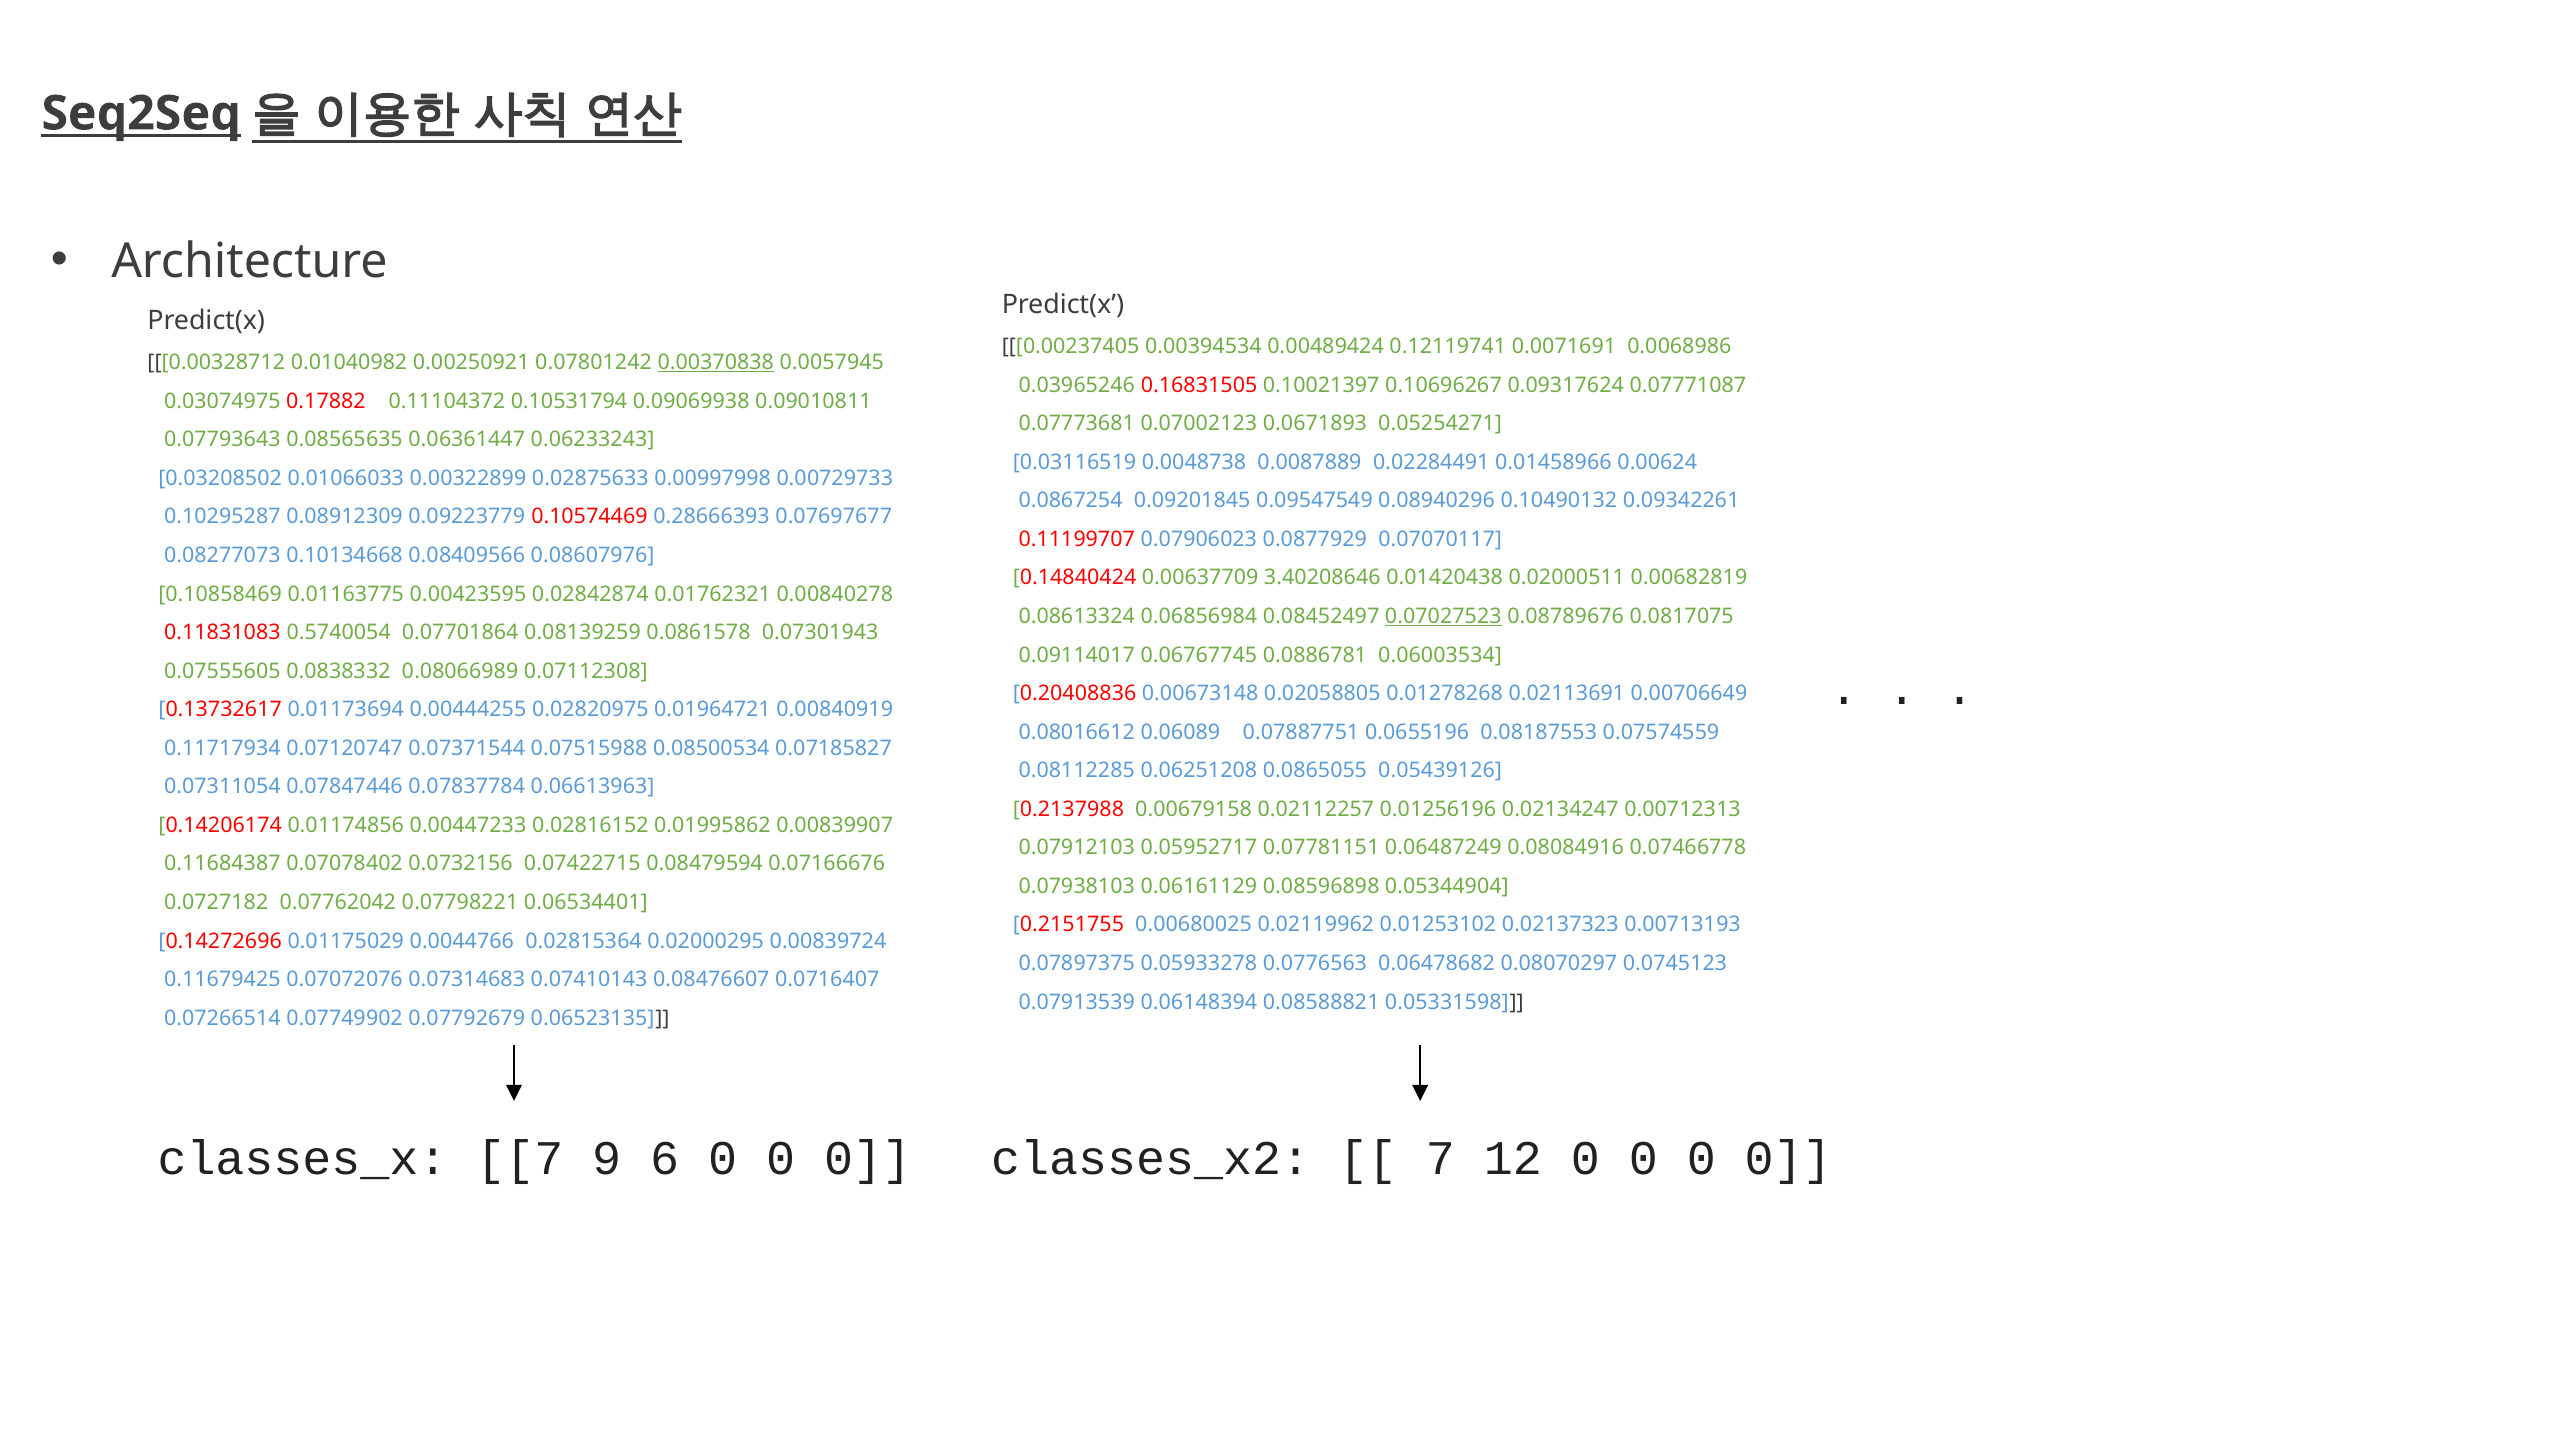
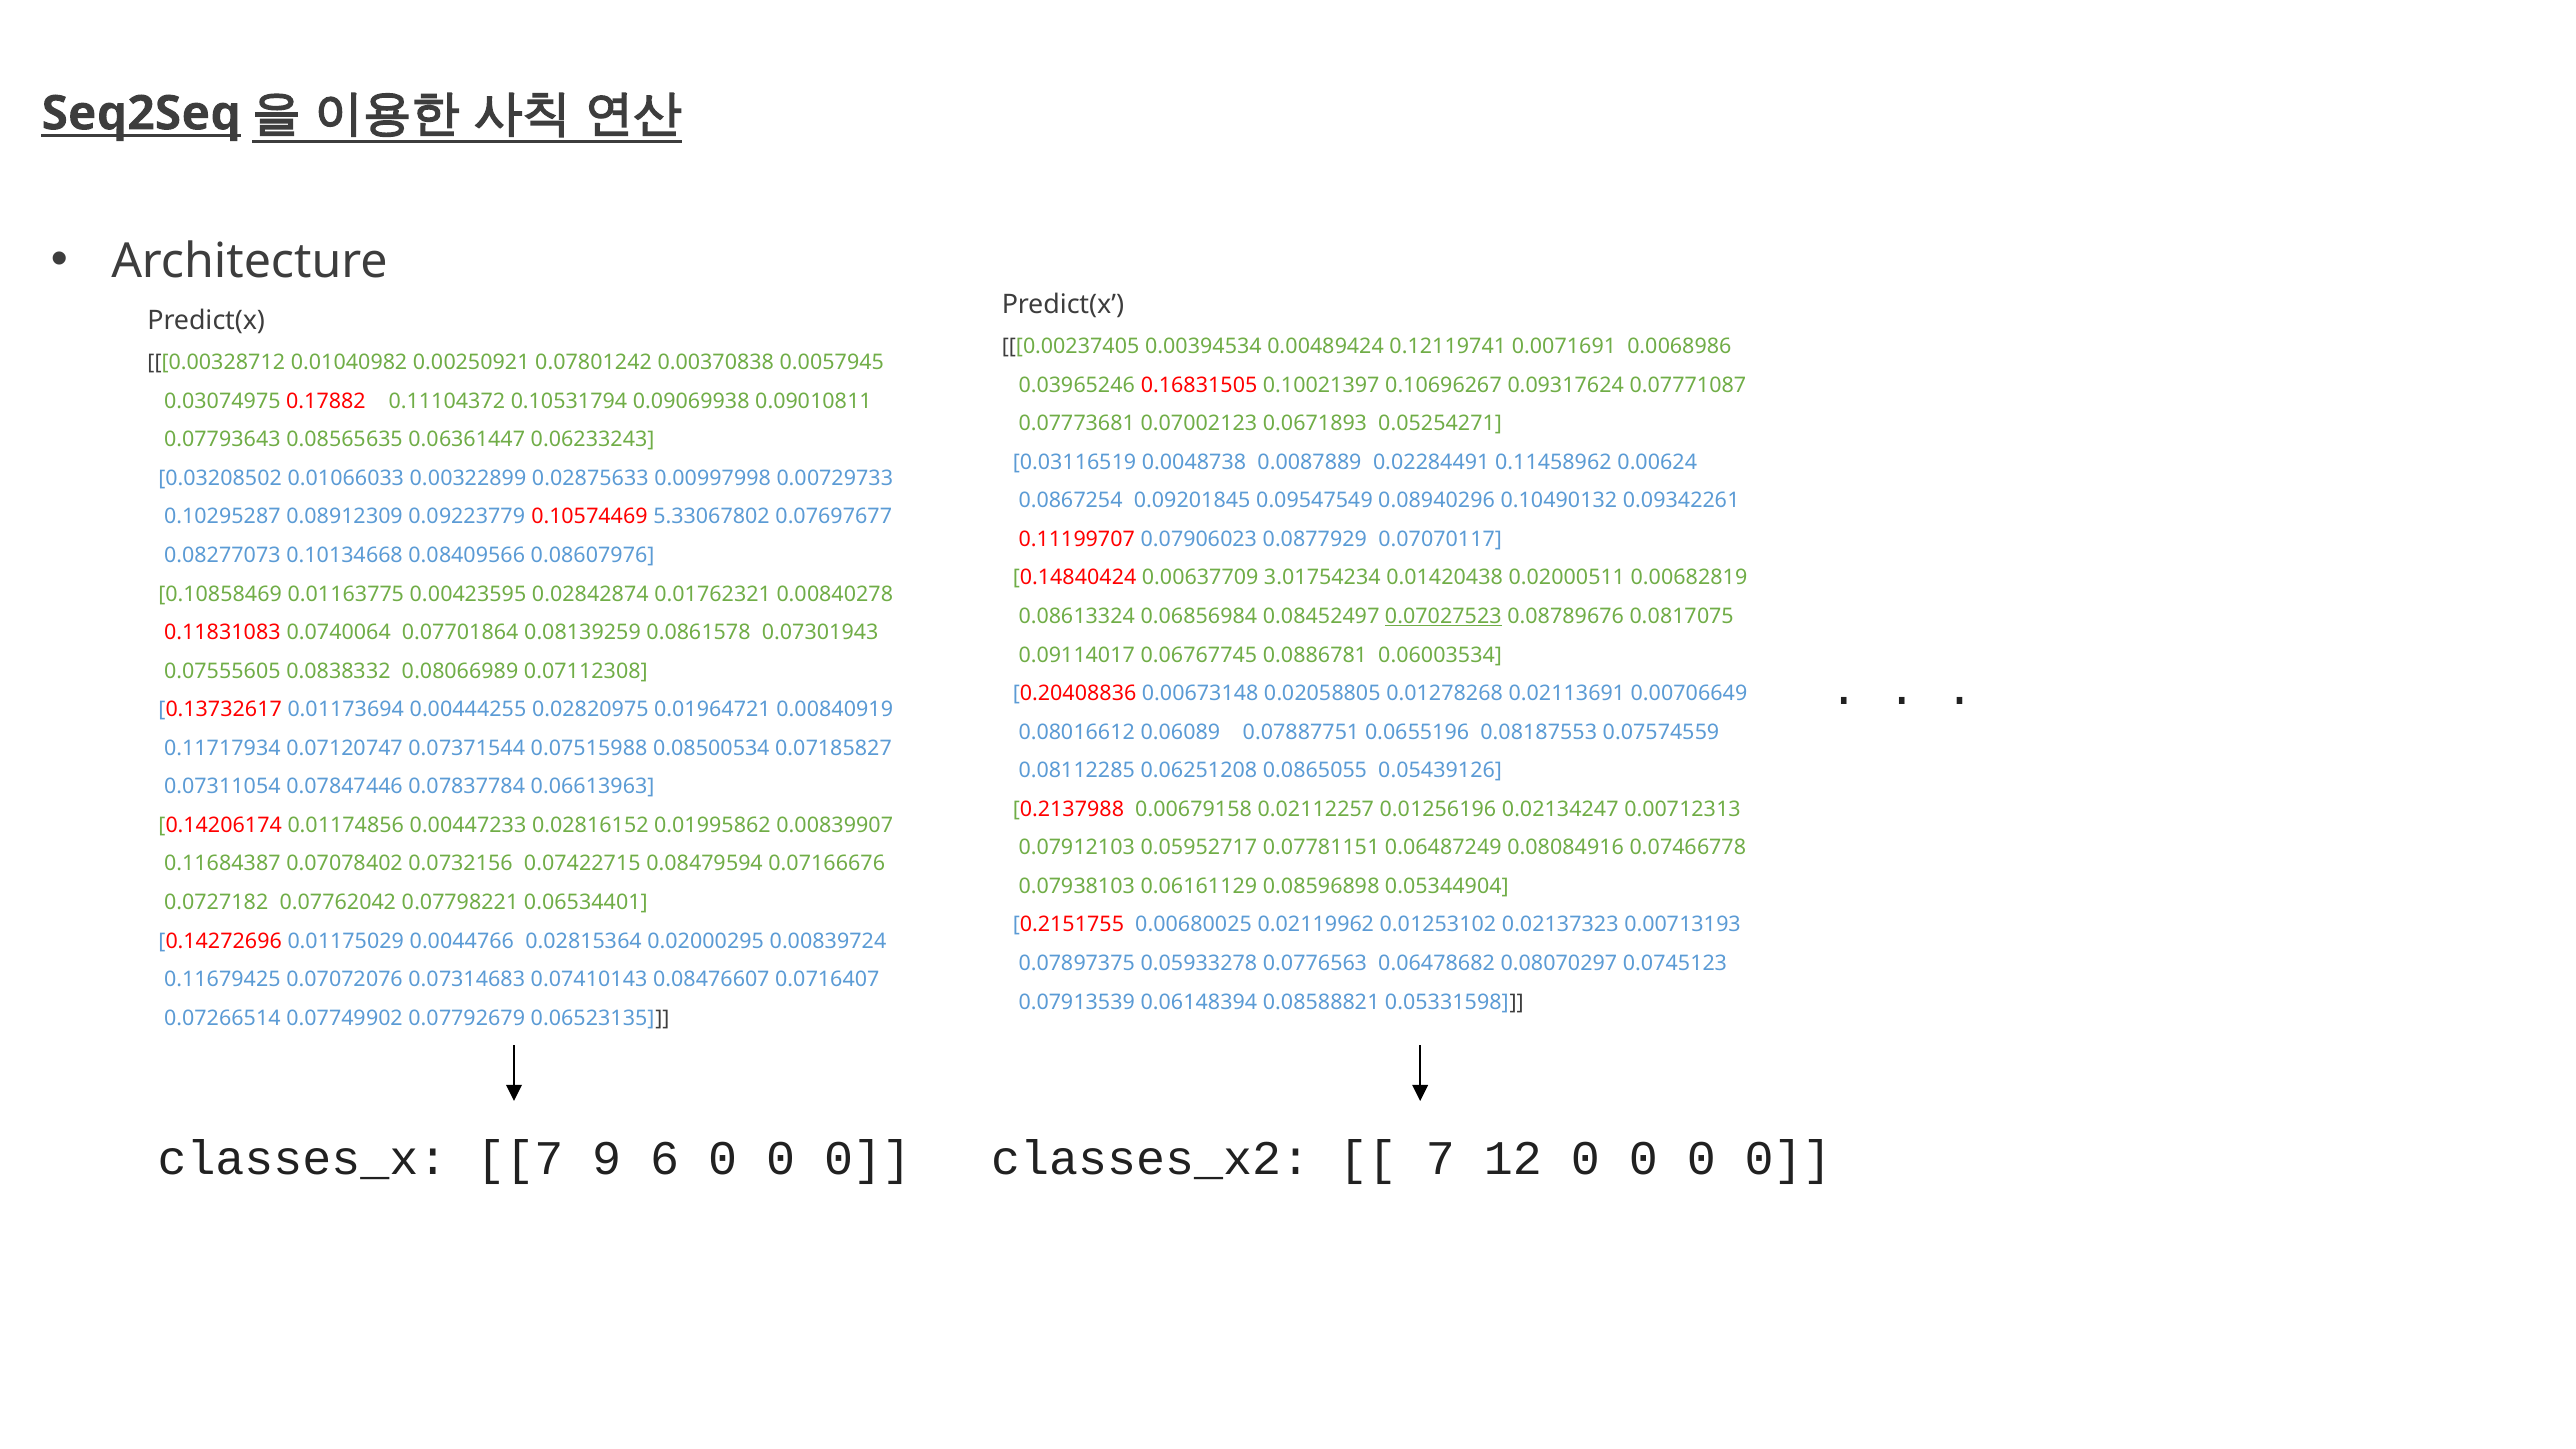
0.00370838 underline: present -> none
0.01458966: 0.01458966 -> 0.11458962
0.28666393: 0.28666393 -> 5.33067802
3.40208646: 3.40208646 -> 3.01754234
0.5740054: 0.5740054 -> 0.0740064
